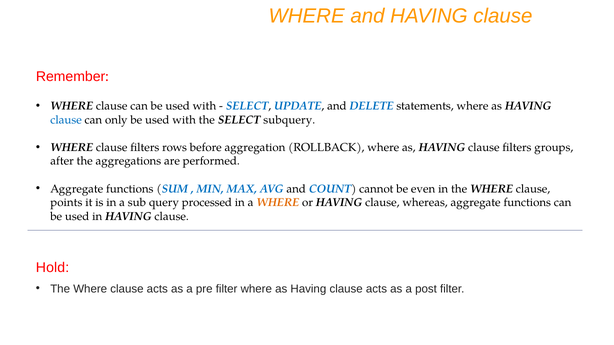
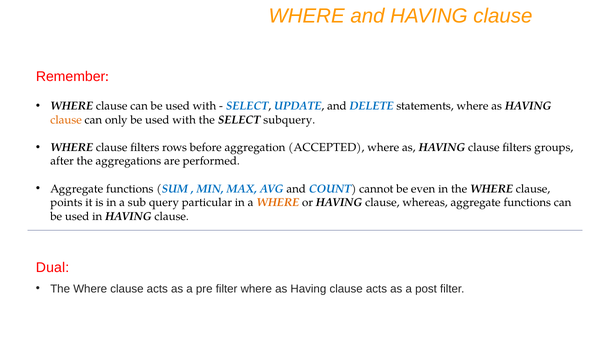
clause at (66, 120) colour: blue -> orange
ROLLBACK: ROLLBACK -> ACCEPTED
processed: processed -> particular
Hold: Hold -> Dual
